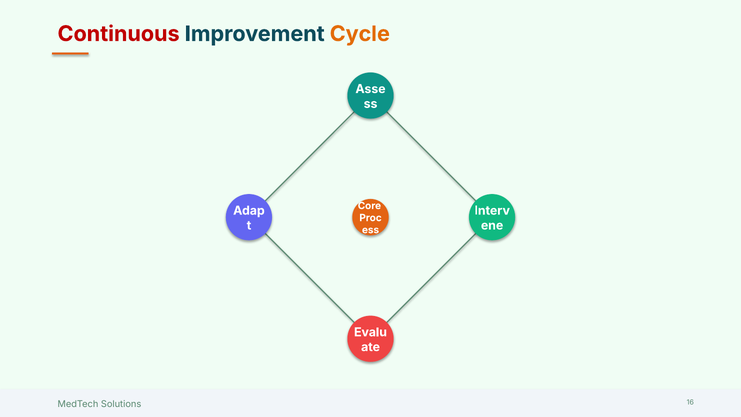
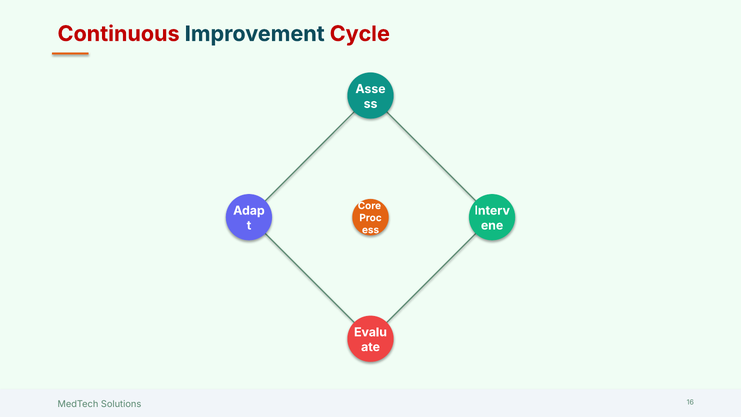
Cycle colour: orange -> red
